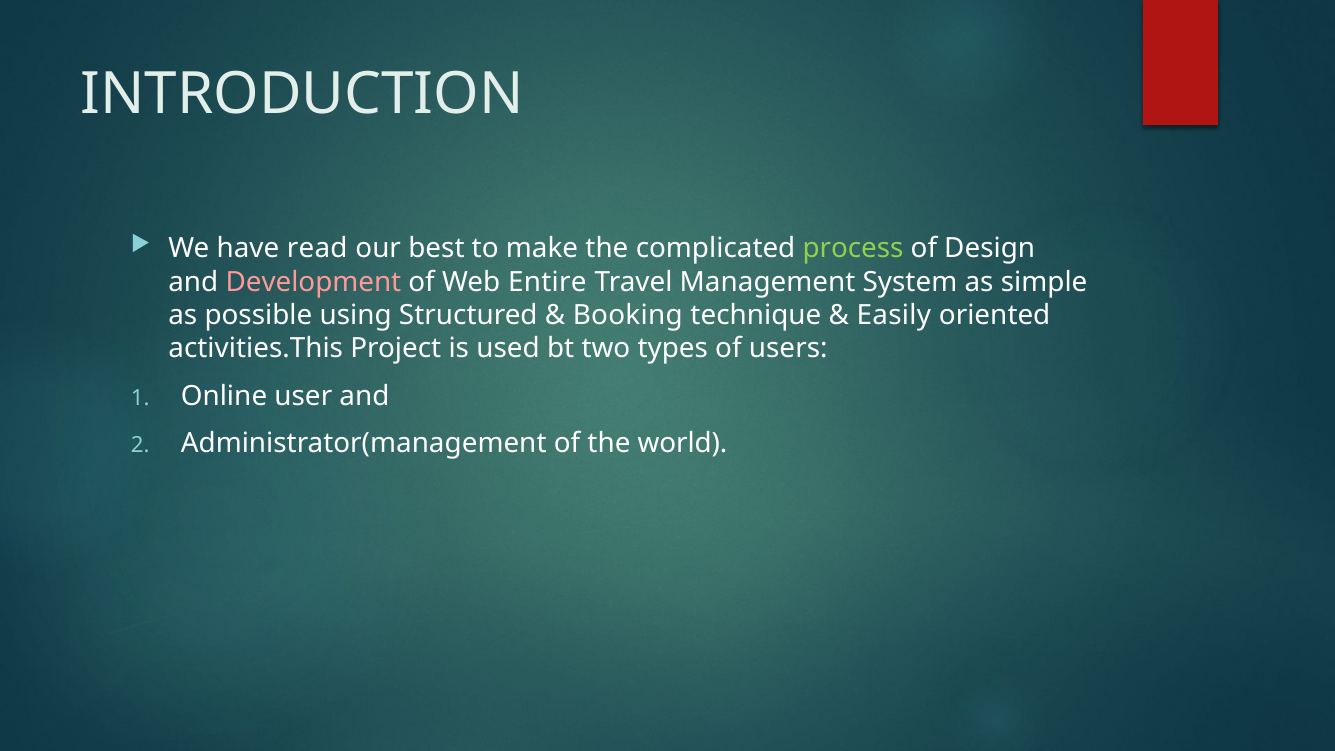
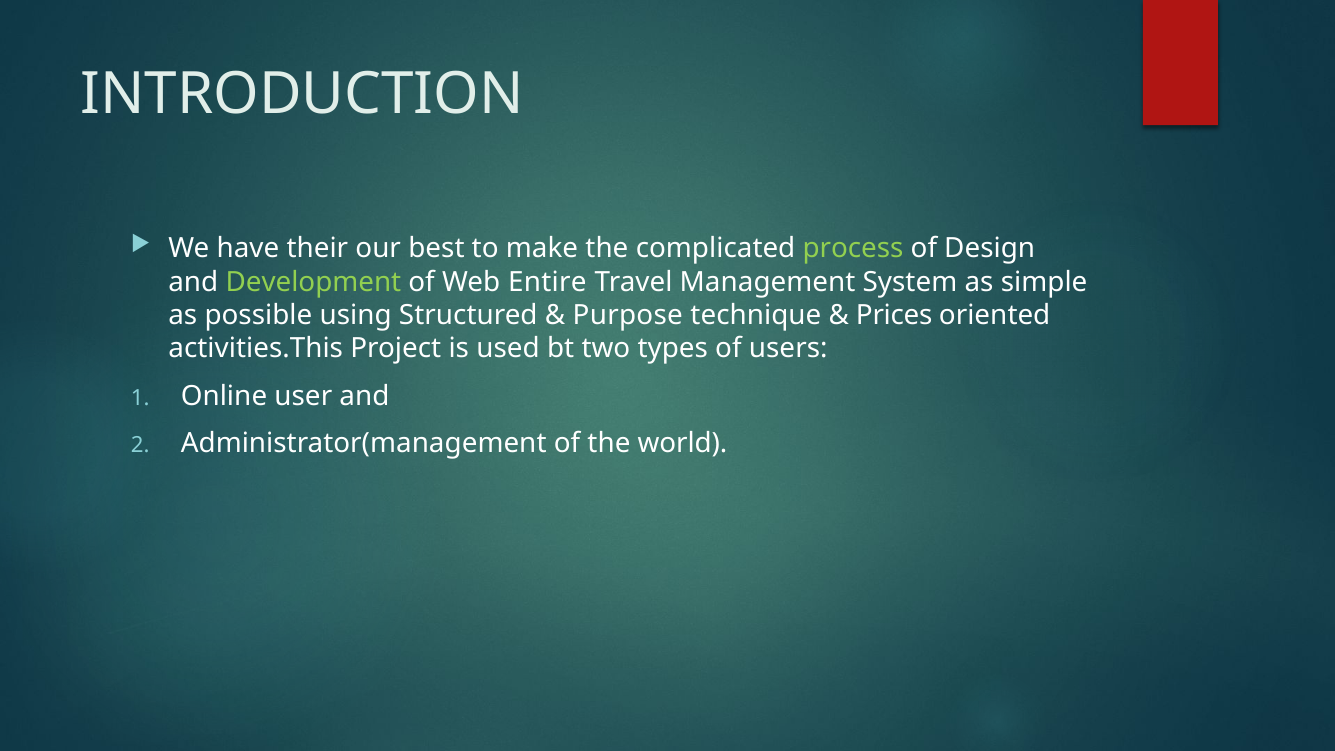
read: read -> their
Development colour: pink -> light green
Booking: Booking -> Purpose
Easily: Easily -> Prices
